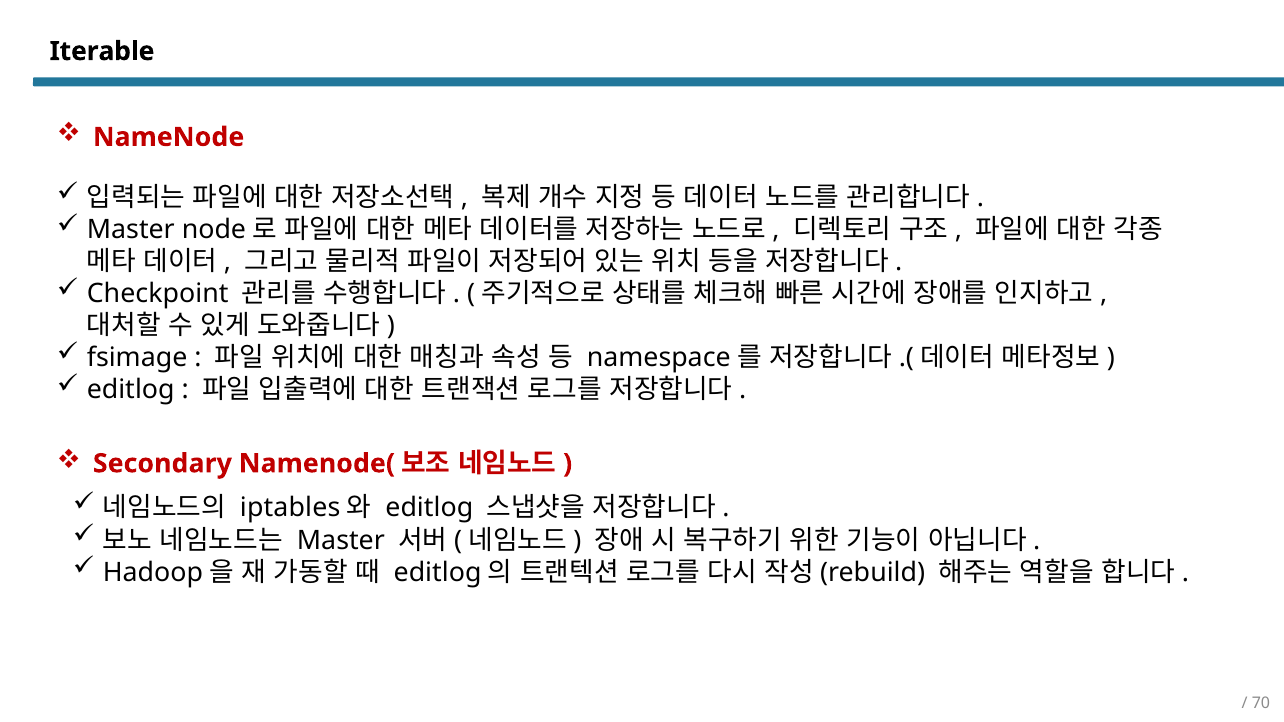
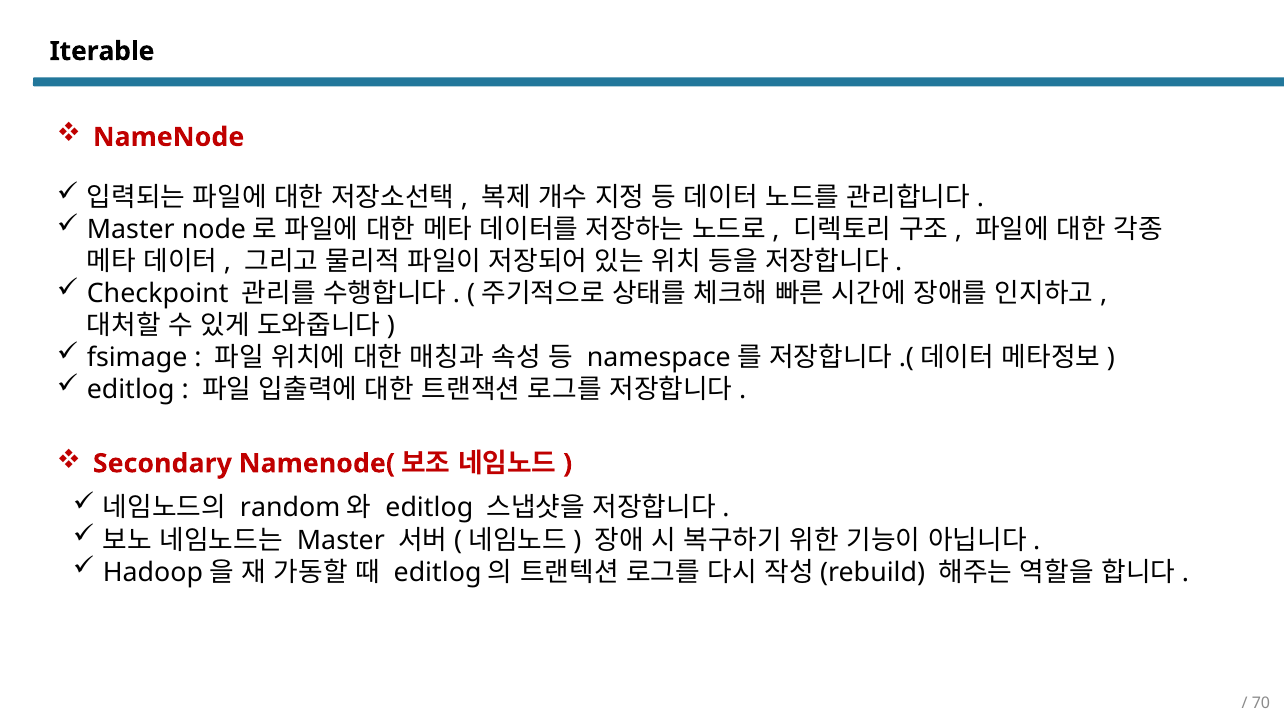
iptables: iptables -> random
